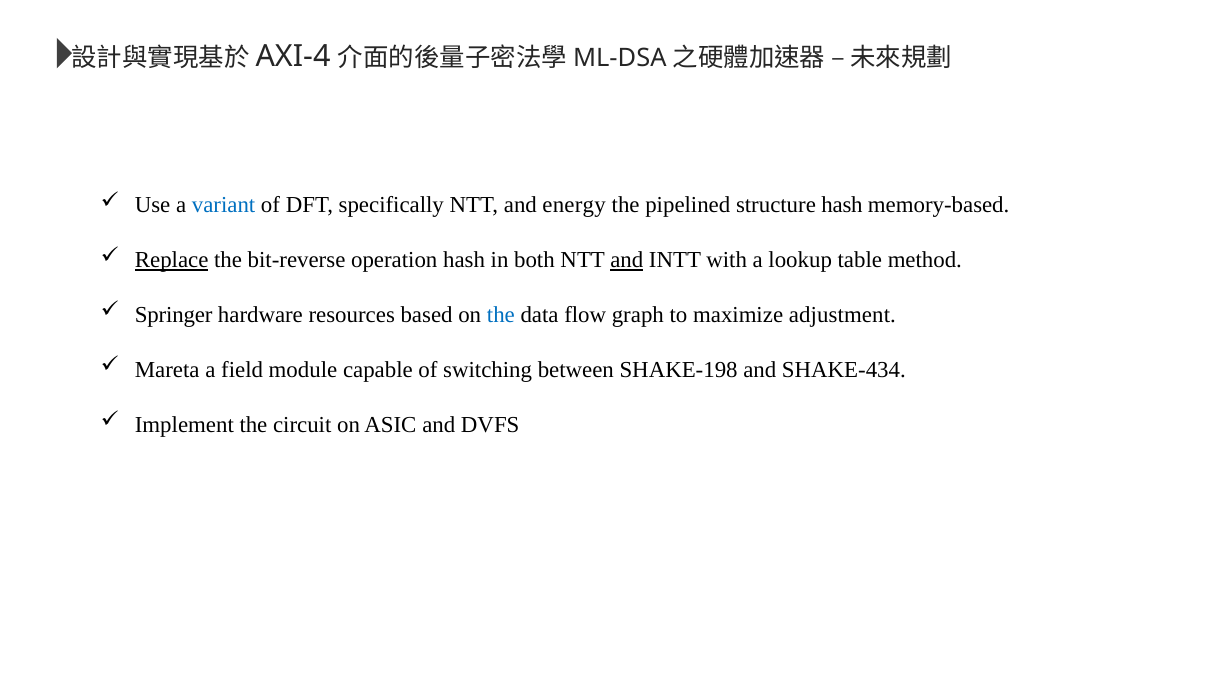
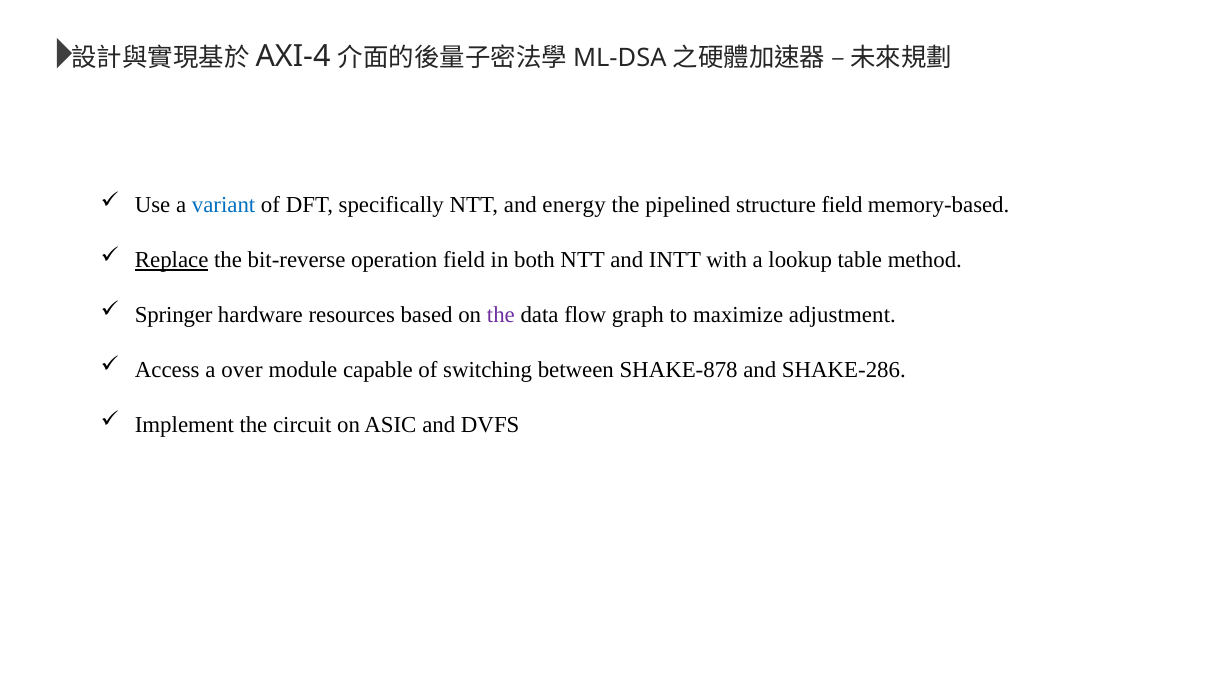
structure hash: hash -> field
operation hash: hash -> field
and at (627, 260) underline: present -> none
the at (501, 315) colour: blue -> purple
Mareta: Mareta -> Access
field: field -> over
SHAKE-198: SHAKE-198 -> SHAKE-878
SHAKE-434: SHAKE-434 -> SHAKE-286
